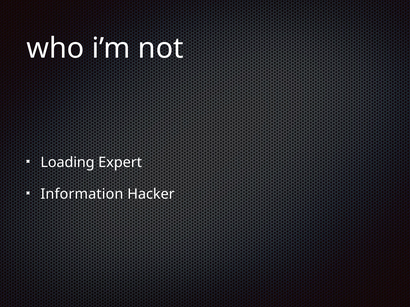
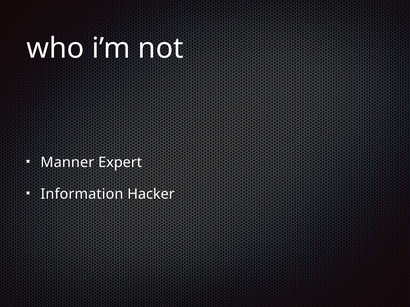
Loading: Loading -> Manner
